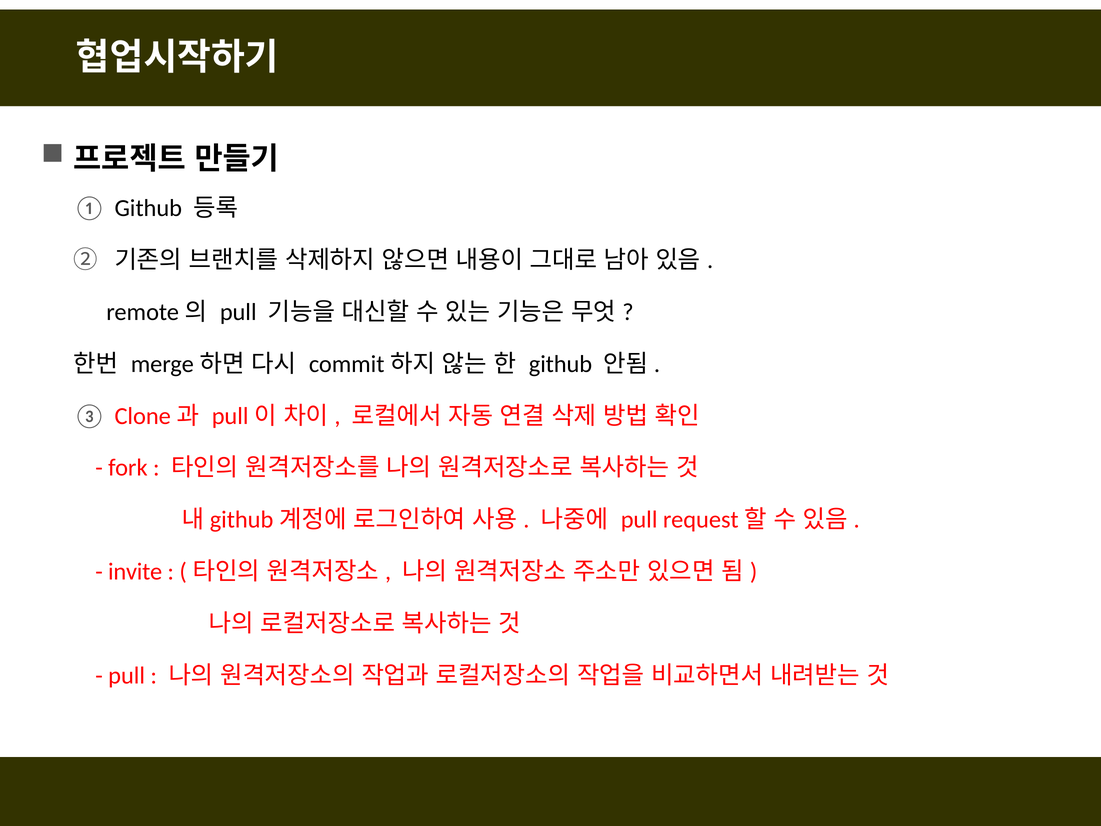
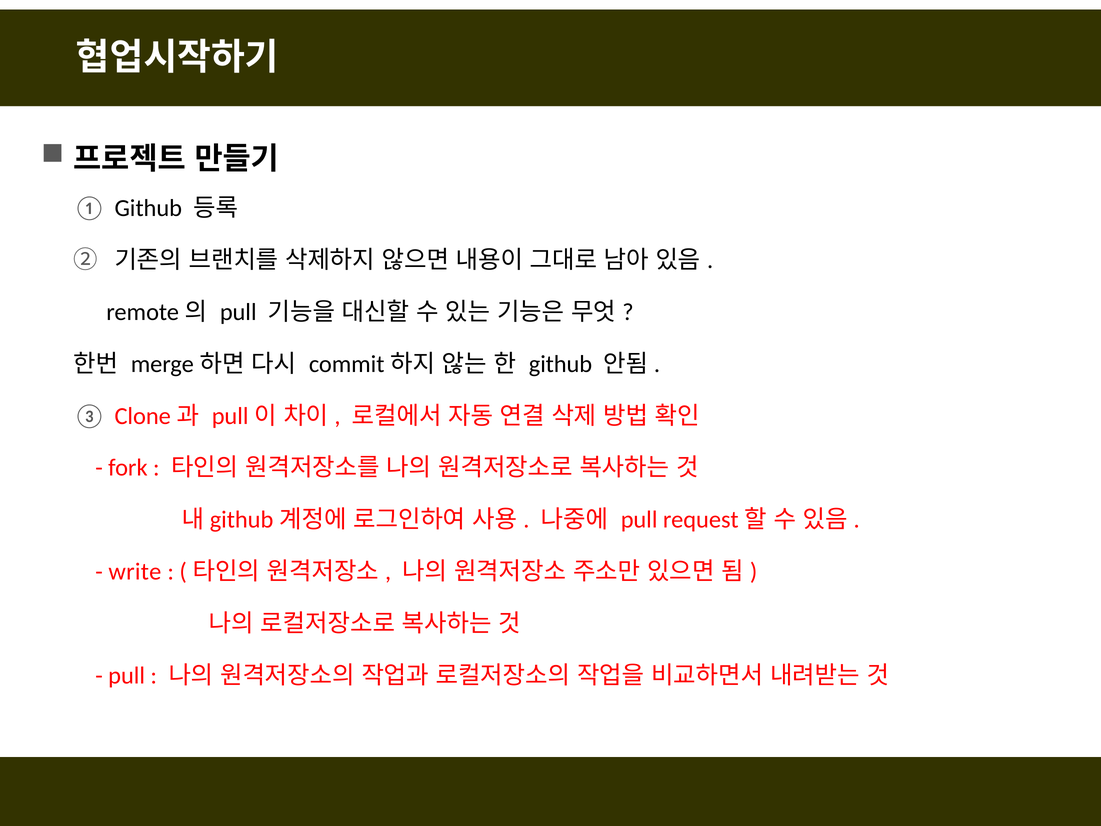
invite: invite -> write
